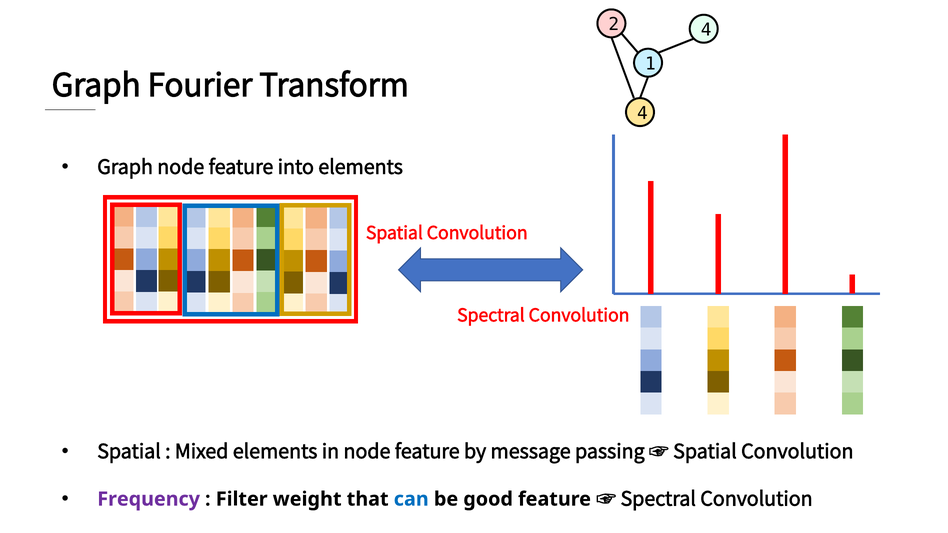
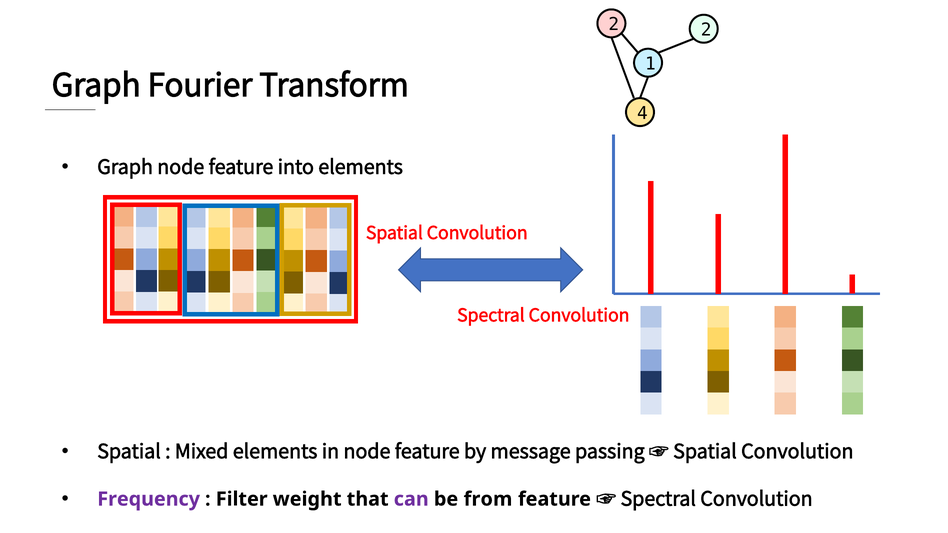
2 4: 4 -> 2
can colour: blue -> purple
good: good -> from
